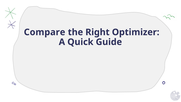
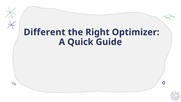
Compare: Compare -> Different
